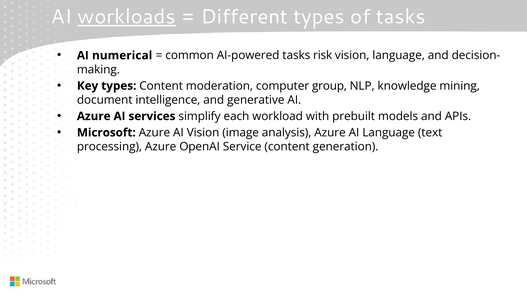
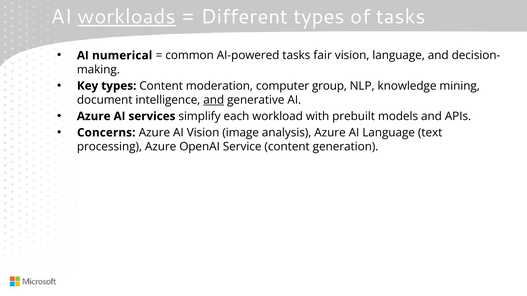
risk: risk -> fair
and at (214, 100) underline: none -> present
Microsoft: Microsoft -> Concerns
